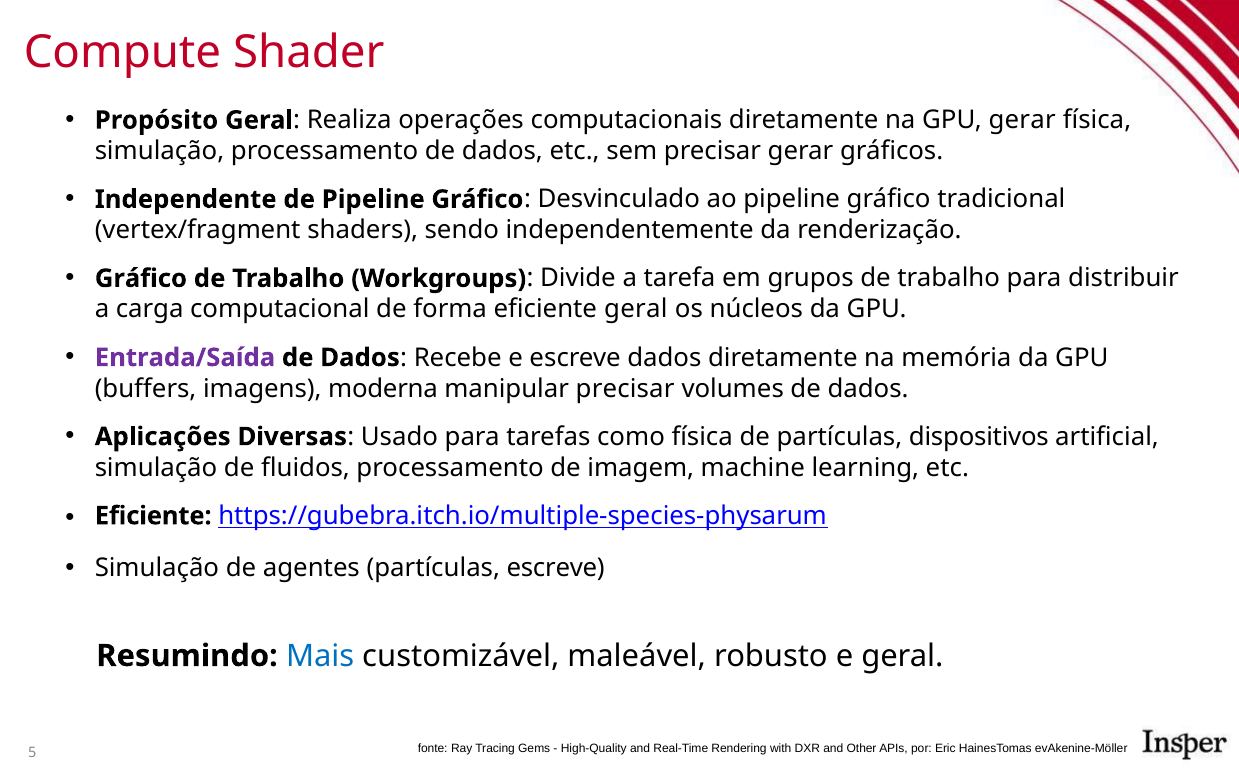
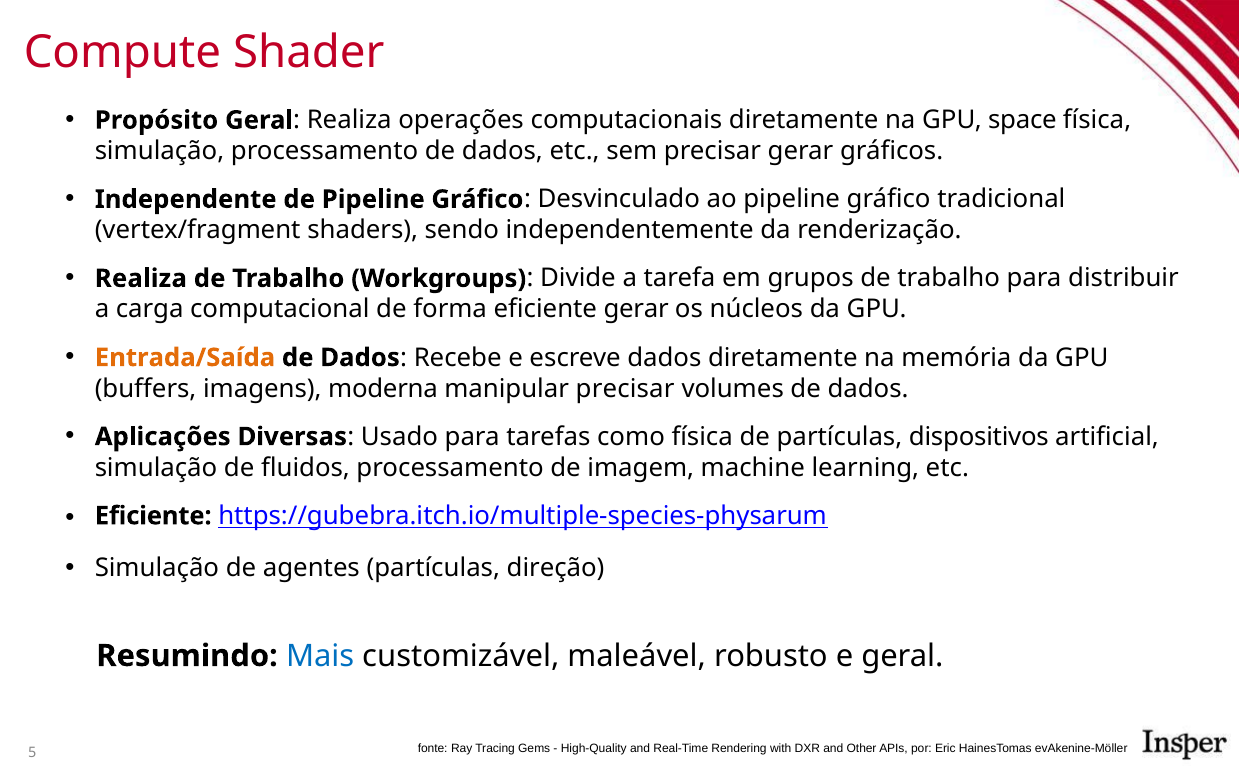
GPU gerar: gerar -> space
Gráfico at (141, 279): Gráfico -> Realiza
eficiente geral: geral -> gerar
Entrada/Saída colour: purple -> orange
partículas escreve: escreve -> direção
